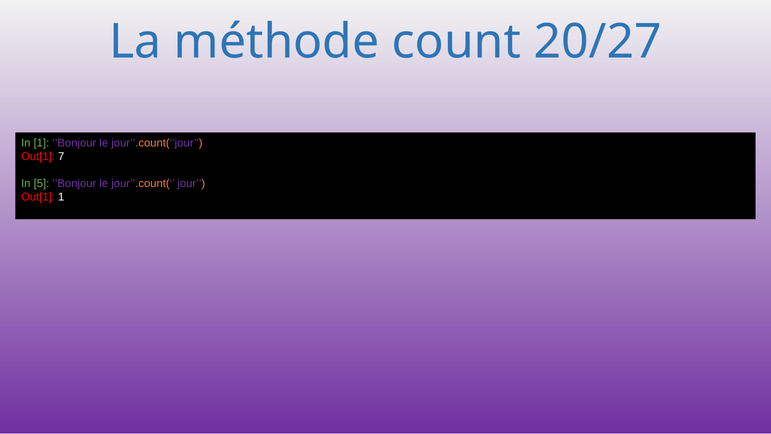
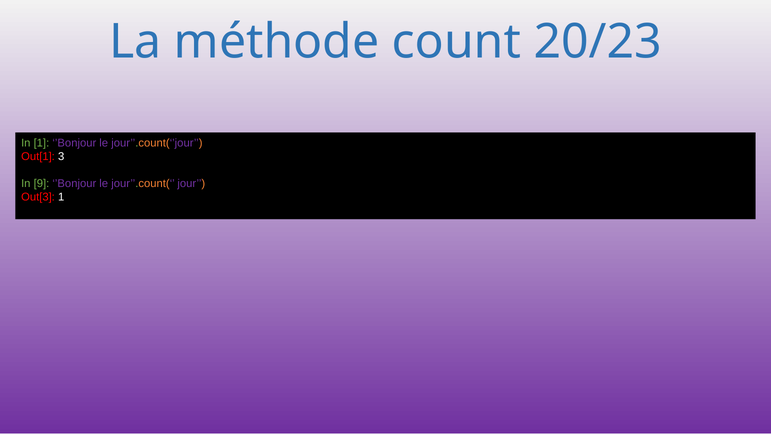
20/27: 20/27 -> 20/23
7: 7 -> 3
5: 5 -> 9
Out[1 at (38, 197): Out[1 -> Out[3
